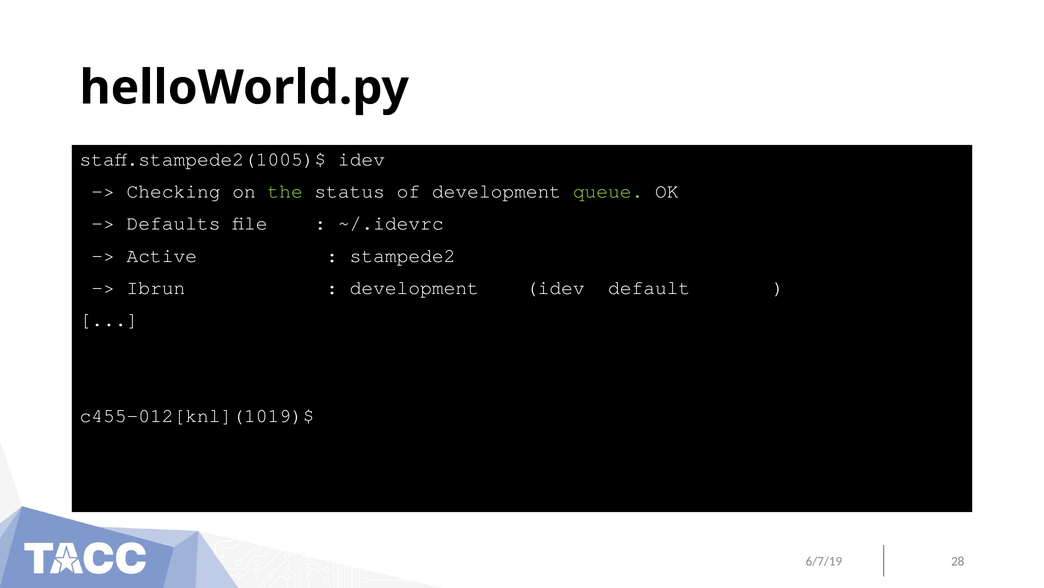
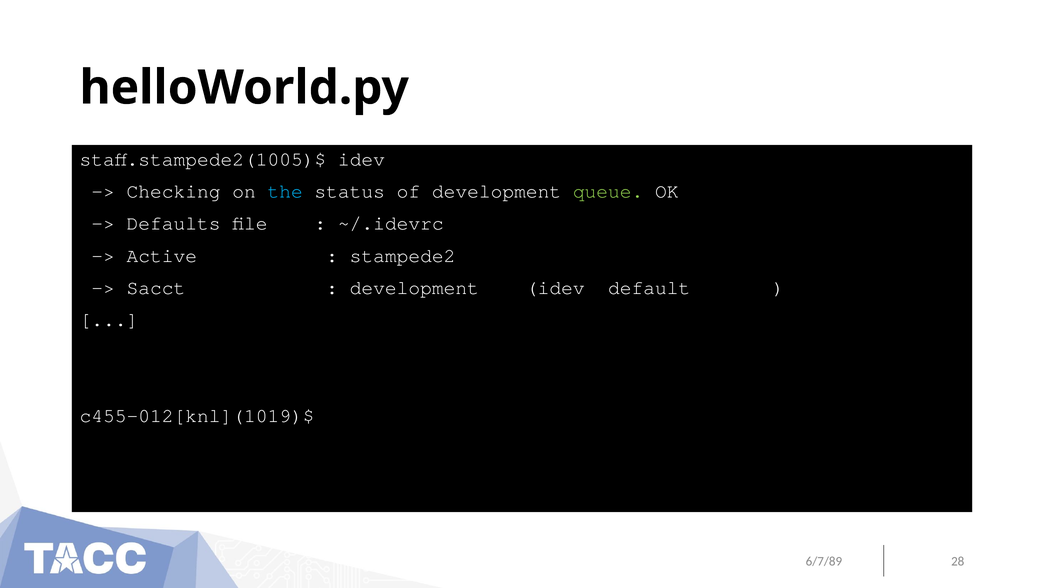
the colour: light green -> light blue
Ibrun: Ibrun -> Sacct
6/7/19: 6/7/19 -> 6/7/89
